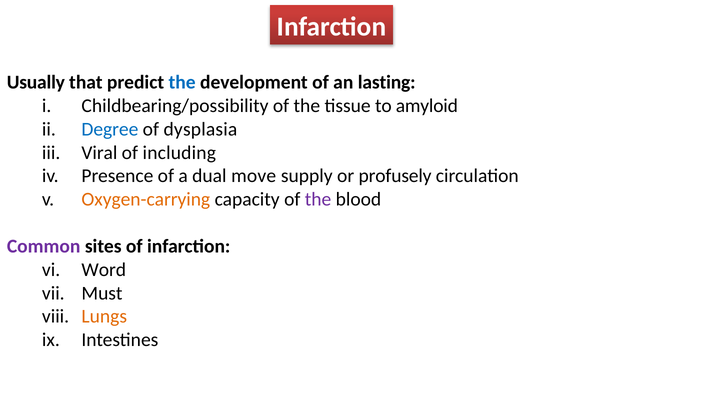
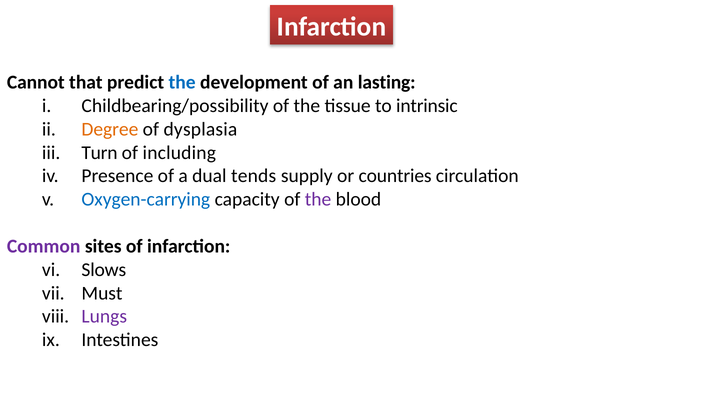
Usually: Usually -> Cannot
amyloid: amyloid -> intrinsic
Degree colour: blue -> orange
Viral: Viral -> Turn
move: move -> tends
profusely: profusely -> countries
Oxygen-carrying colour: orange -> blue
Word: Word -> Slows
Lungs colour: orange -> purple
